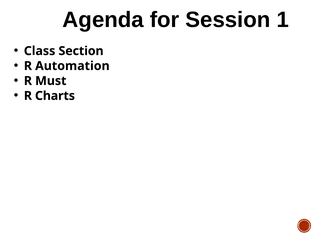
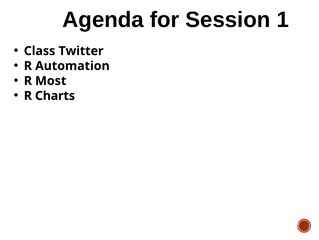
Section: Section -> Twitter
Must: Must -> Most
